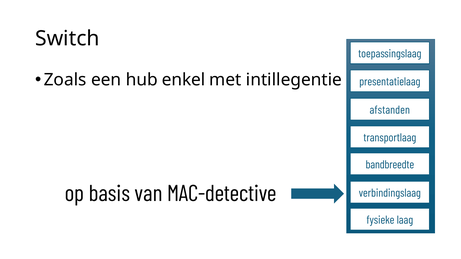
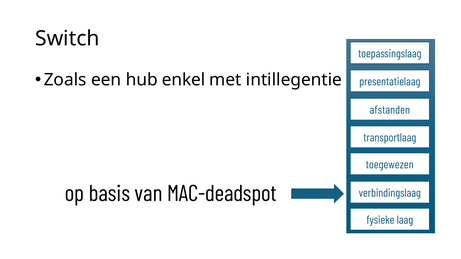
bandbreedte: bandbreedte -> toegewezen
MAC-detective: MAC-detective -> MAC-deadspot
